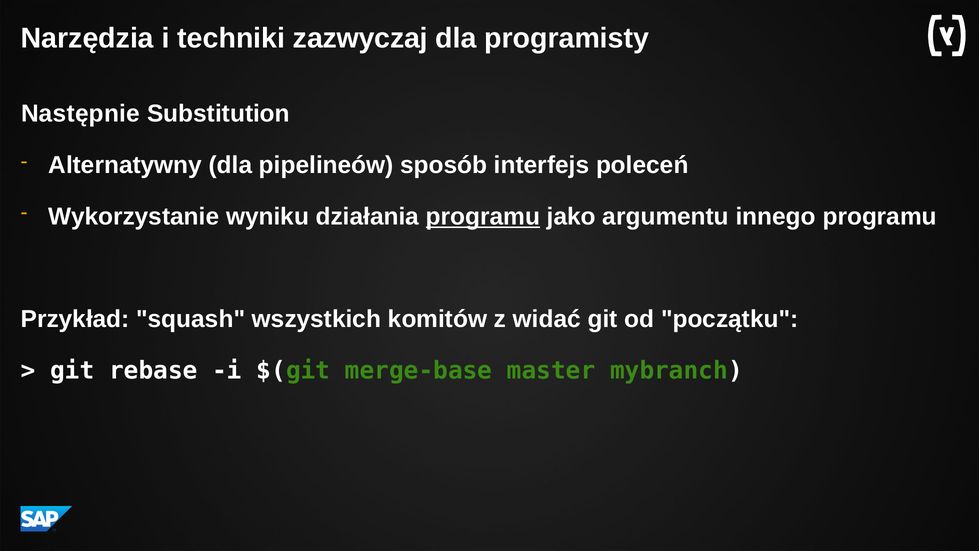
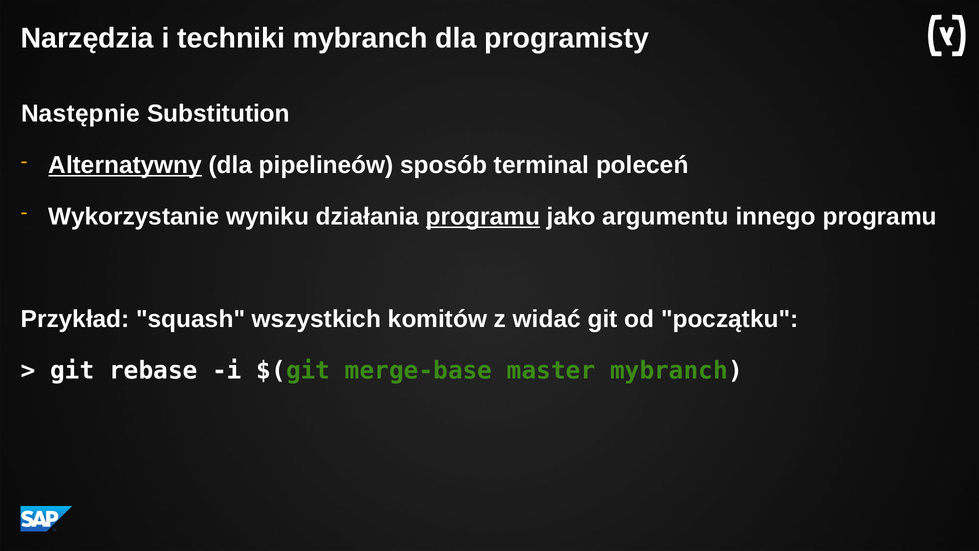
techniki zazwyczaj: zazwyczaj -> mybranch
Alternatywny underline: none -> present
interfejs: interfejs -> terminal
